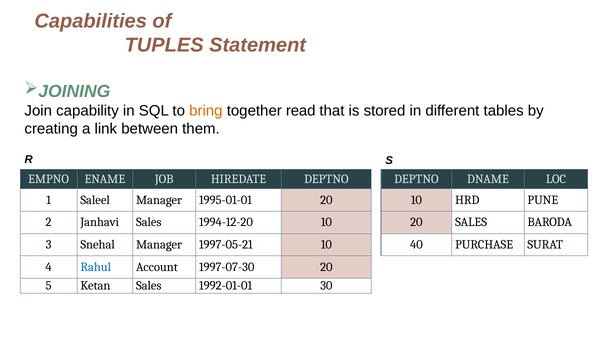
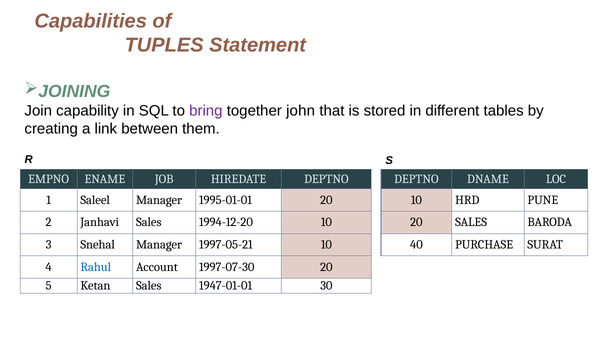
bring colour: orange -> purple
read: read -> john
1992-01-01: 1992-01-01 -> 1947-01-01
